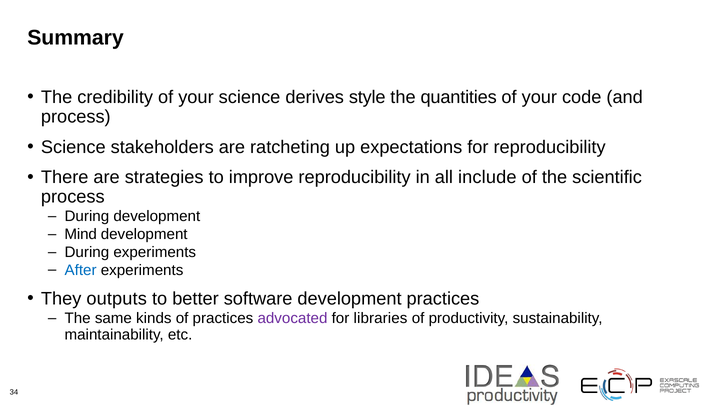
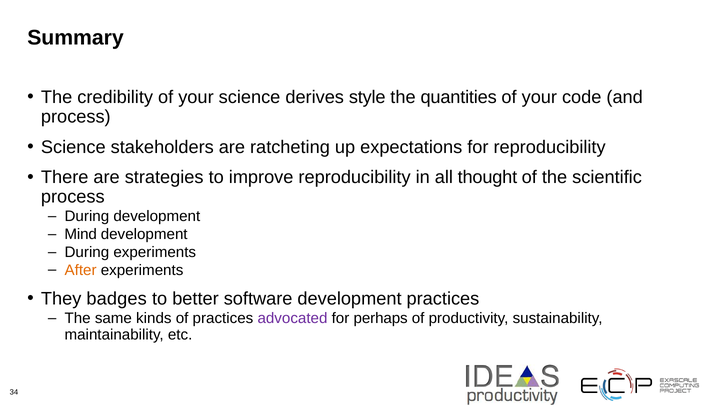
include: include -> thought
After colour: blue -> orange
outputs: outputs -> badges
libraries: libraries -> perhaps
